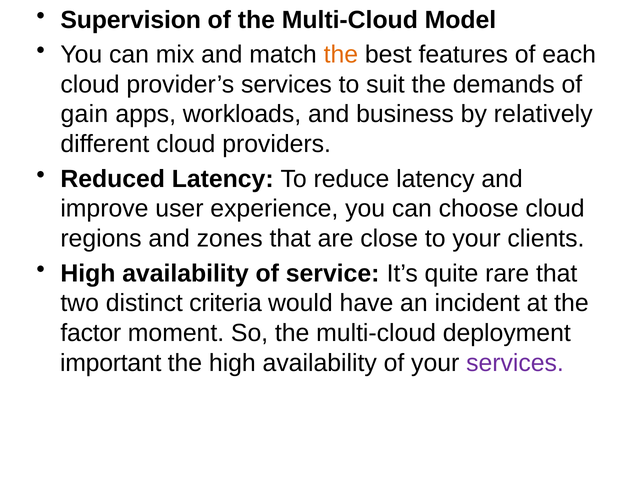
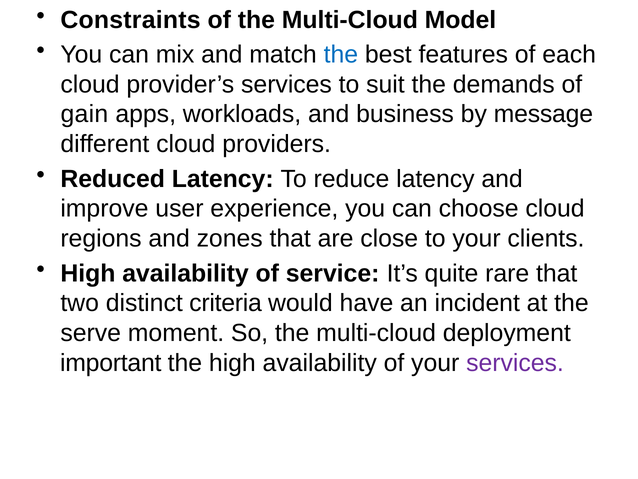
Supervision: Supervision -> Constraints
the at (341, 55) colour: orange -> blue
relatively: relatively -> message
factor: factor -> serve
